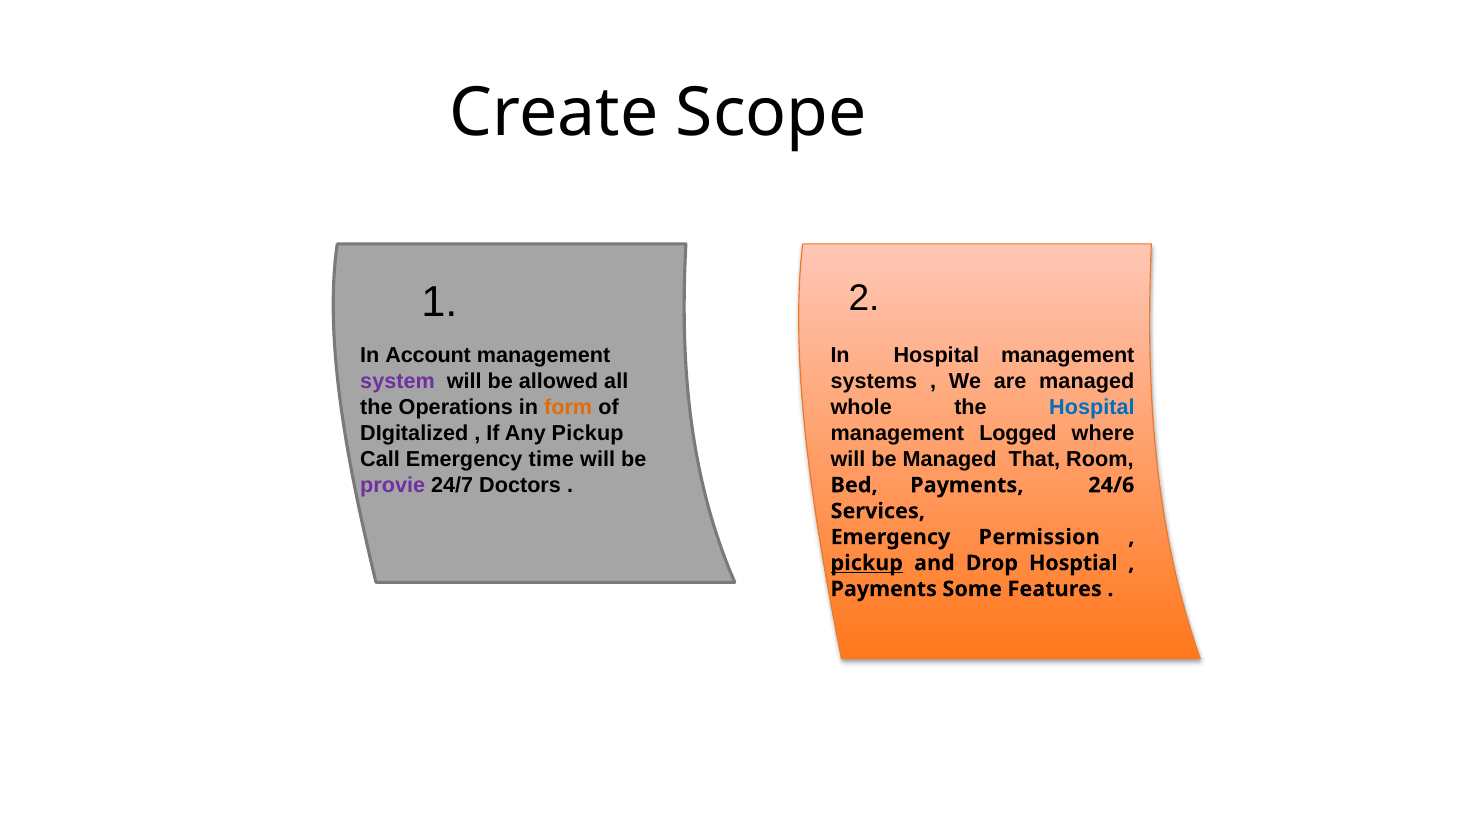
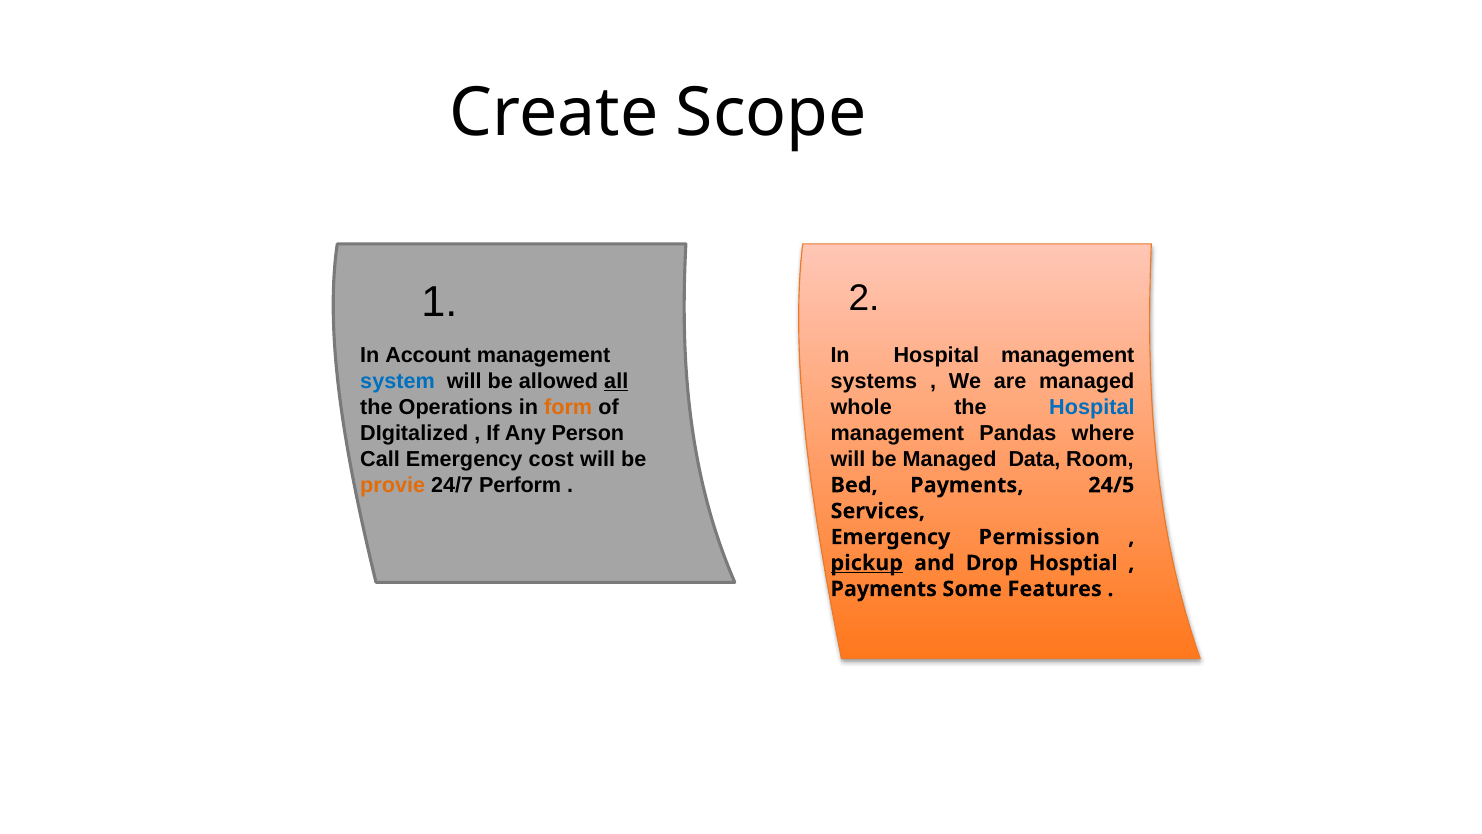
system colour: purple -> blue
all underline: none -> present
Any Pickup: Pickup -> Person
Logged: Logged -> Pandas
time: time -> cost
That: That -> Data
provie colour: purple -> orange
Doctors: Doctors -> Perform
24/6: 24/6 -> 24/5
